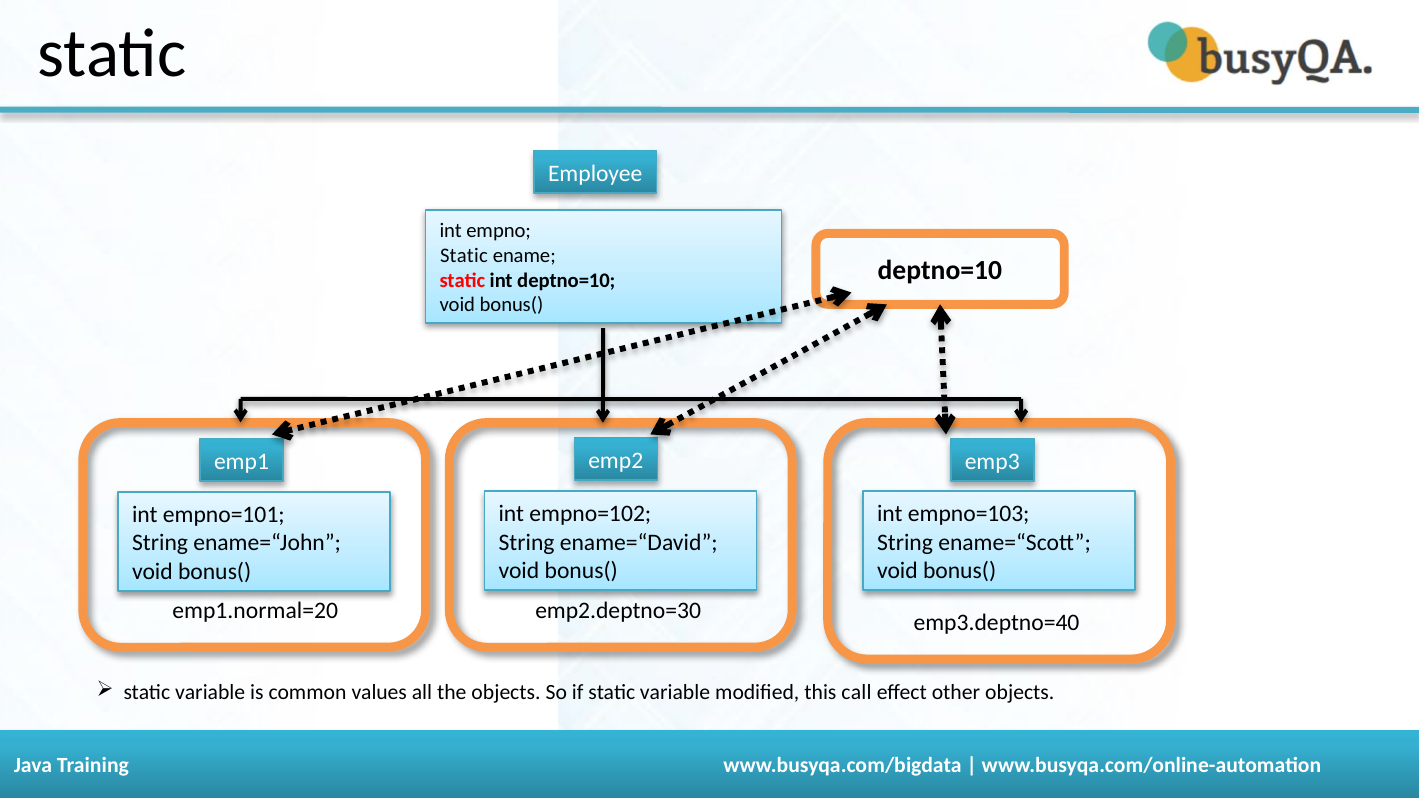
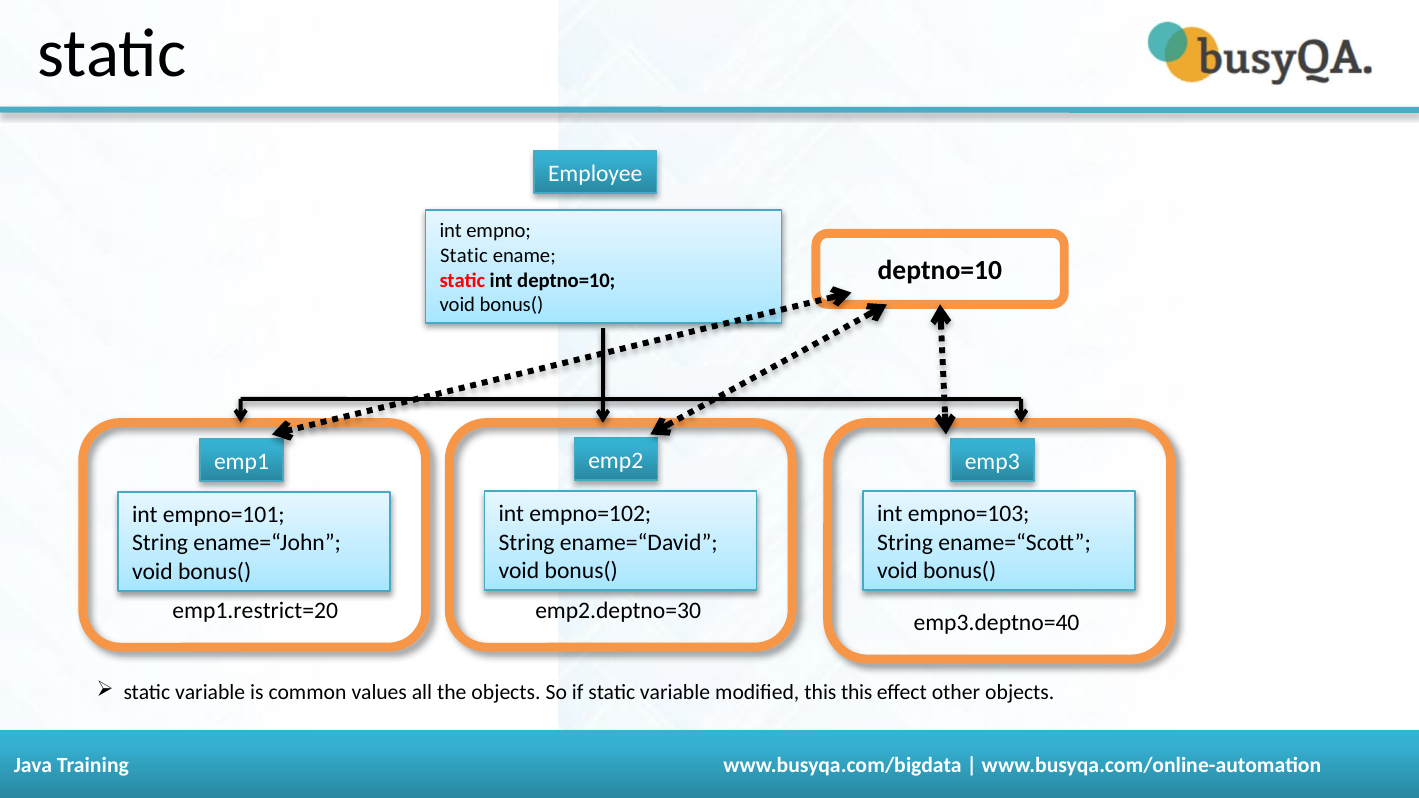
emp1.normal=20: emp1.normal=20 -> emp1.restrict=20
this call: call -> this
